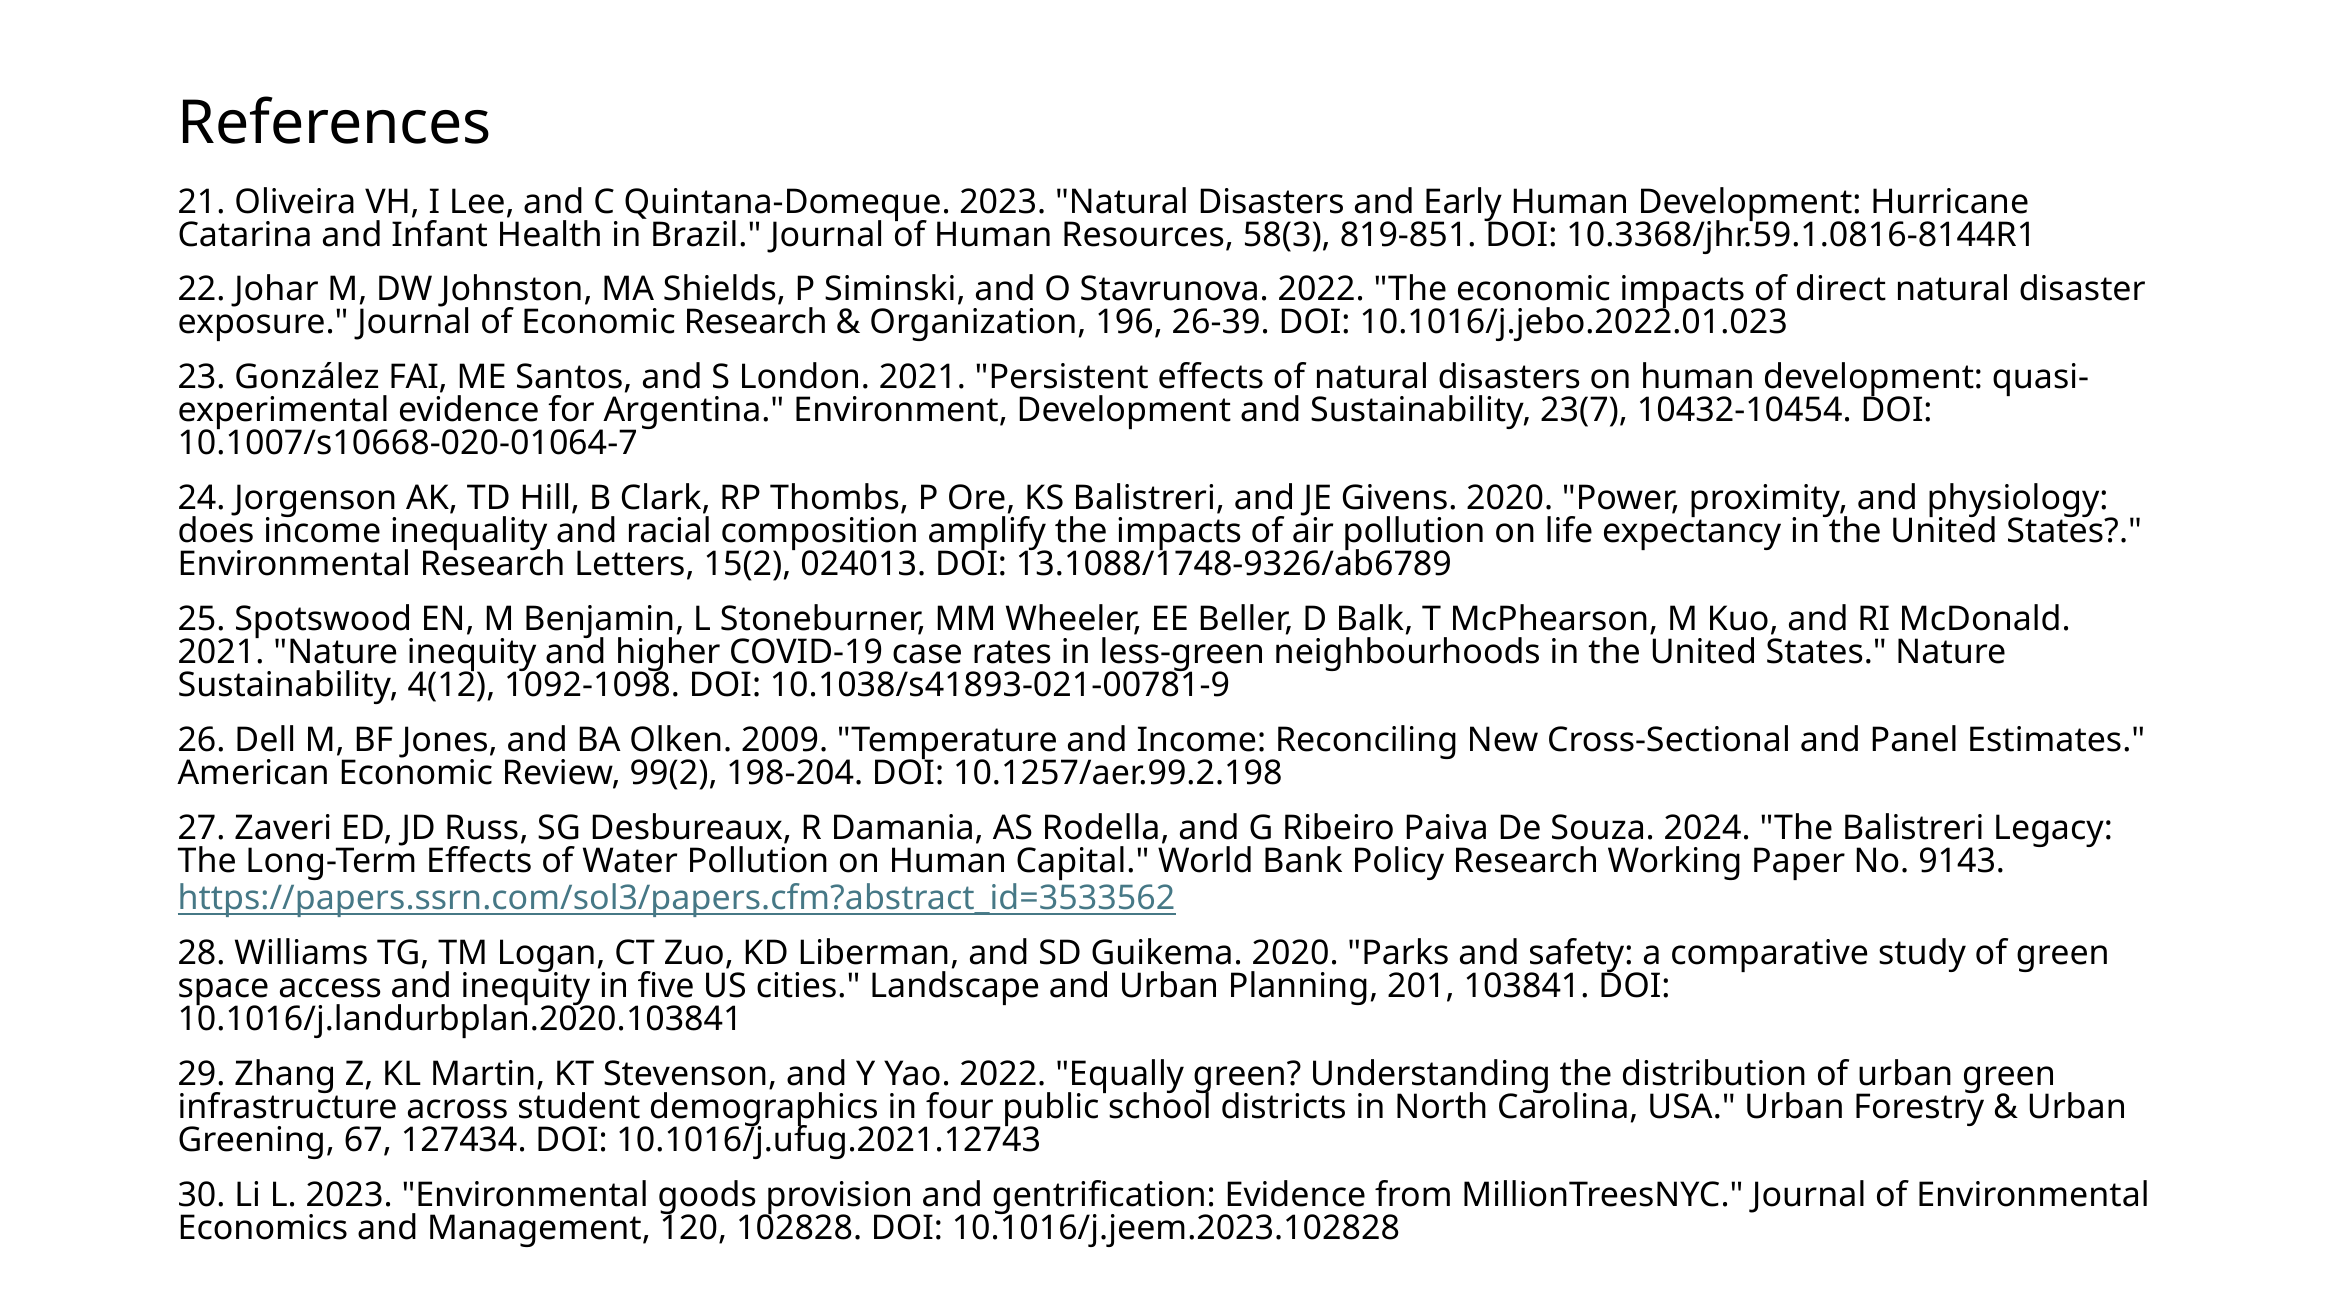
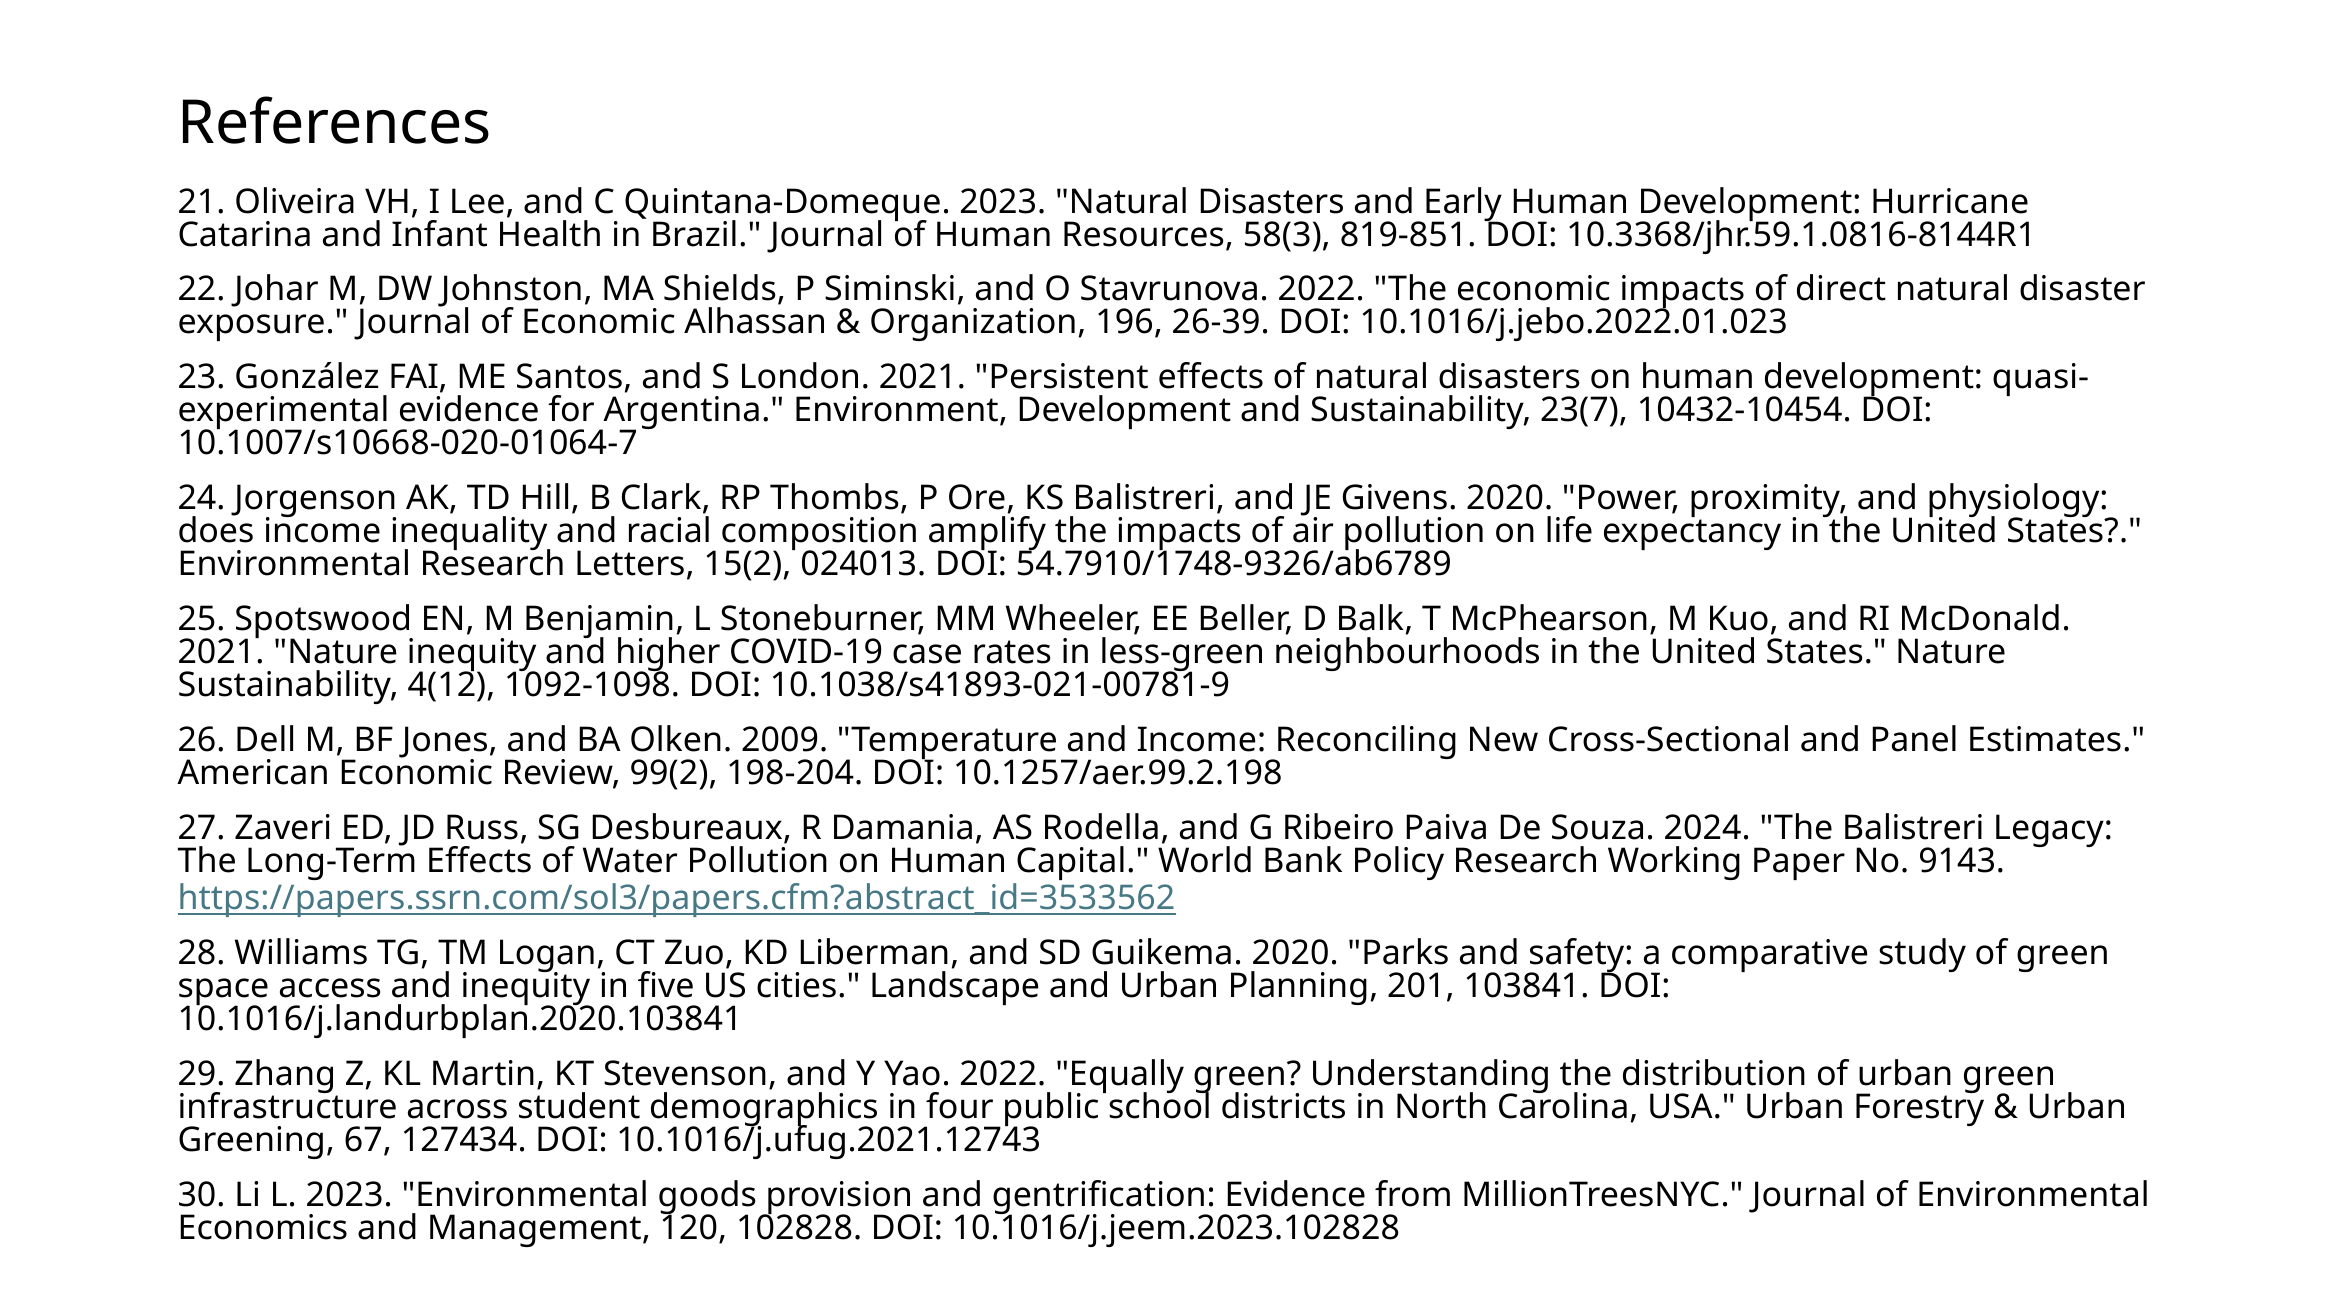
Economic Research: Research -> Alhassan
13.1088/1748-9326/ab6789: 13.1088/1748-9326/ab6789 -> 54.7910/1748-9326/ab6789
